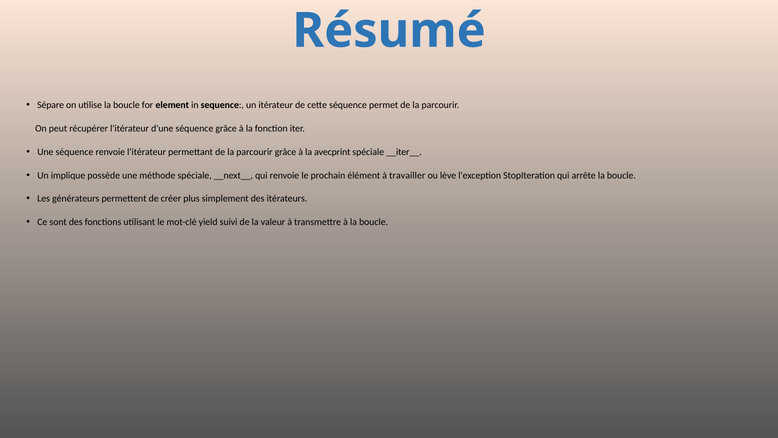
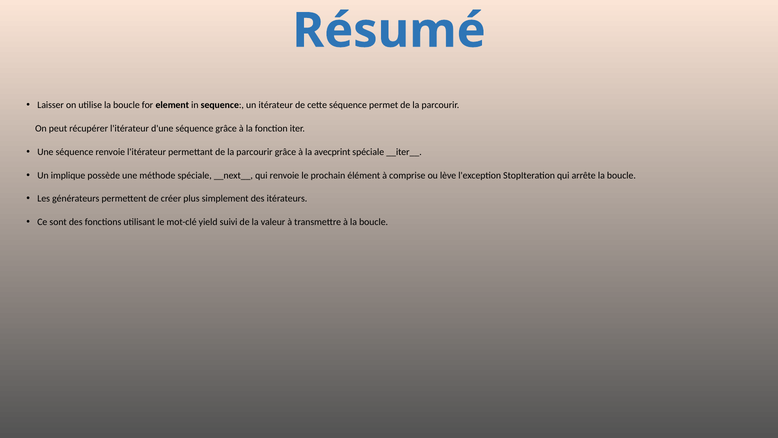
Sépare: Sépare -> Laisser
travailler: travailler -> comprise
